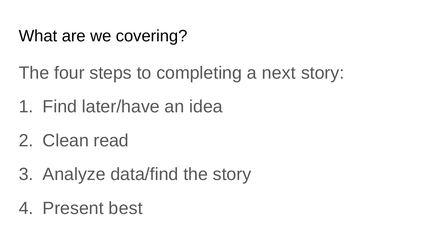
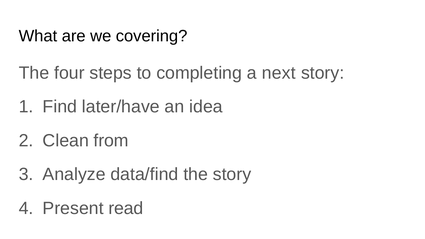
read: read -> from
best: best -> read
